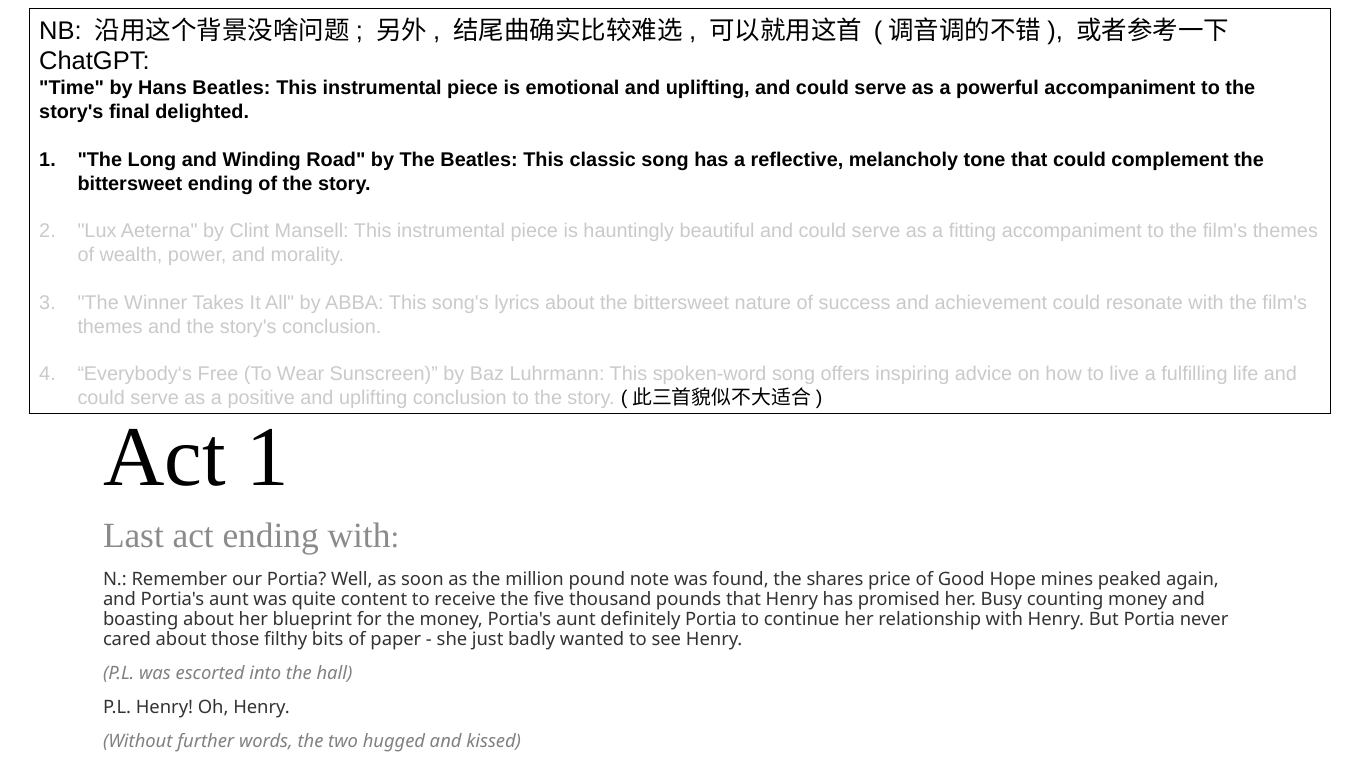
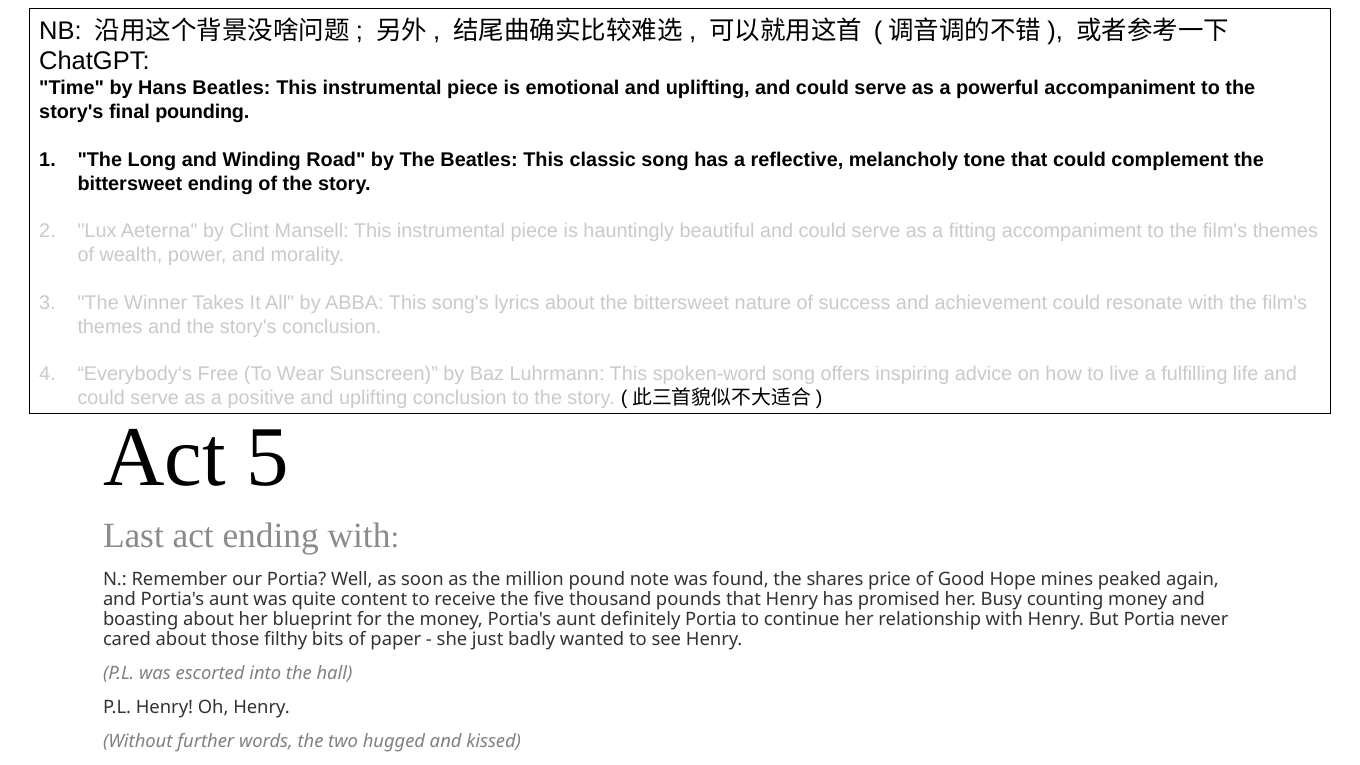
delighted: delighted -> pounding
Act 1: 1 -> 5
